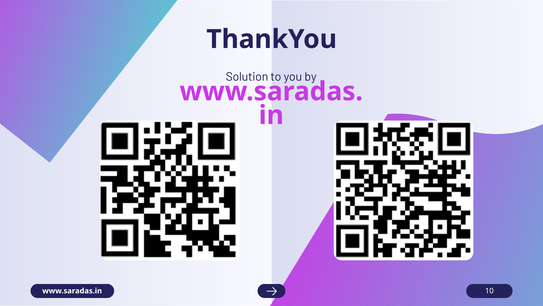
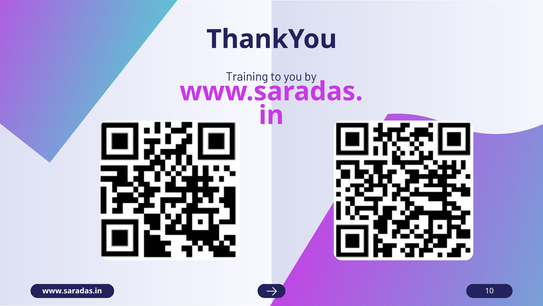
Solution: Solution -> Training
